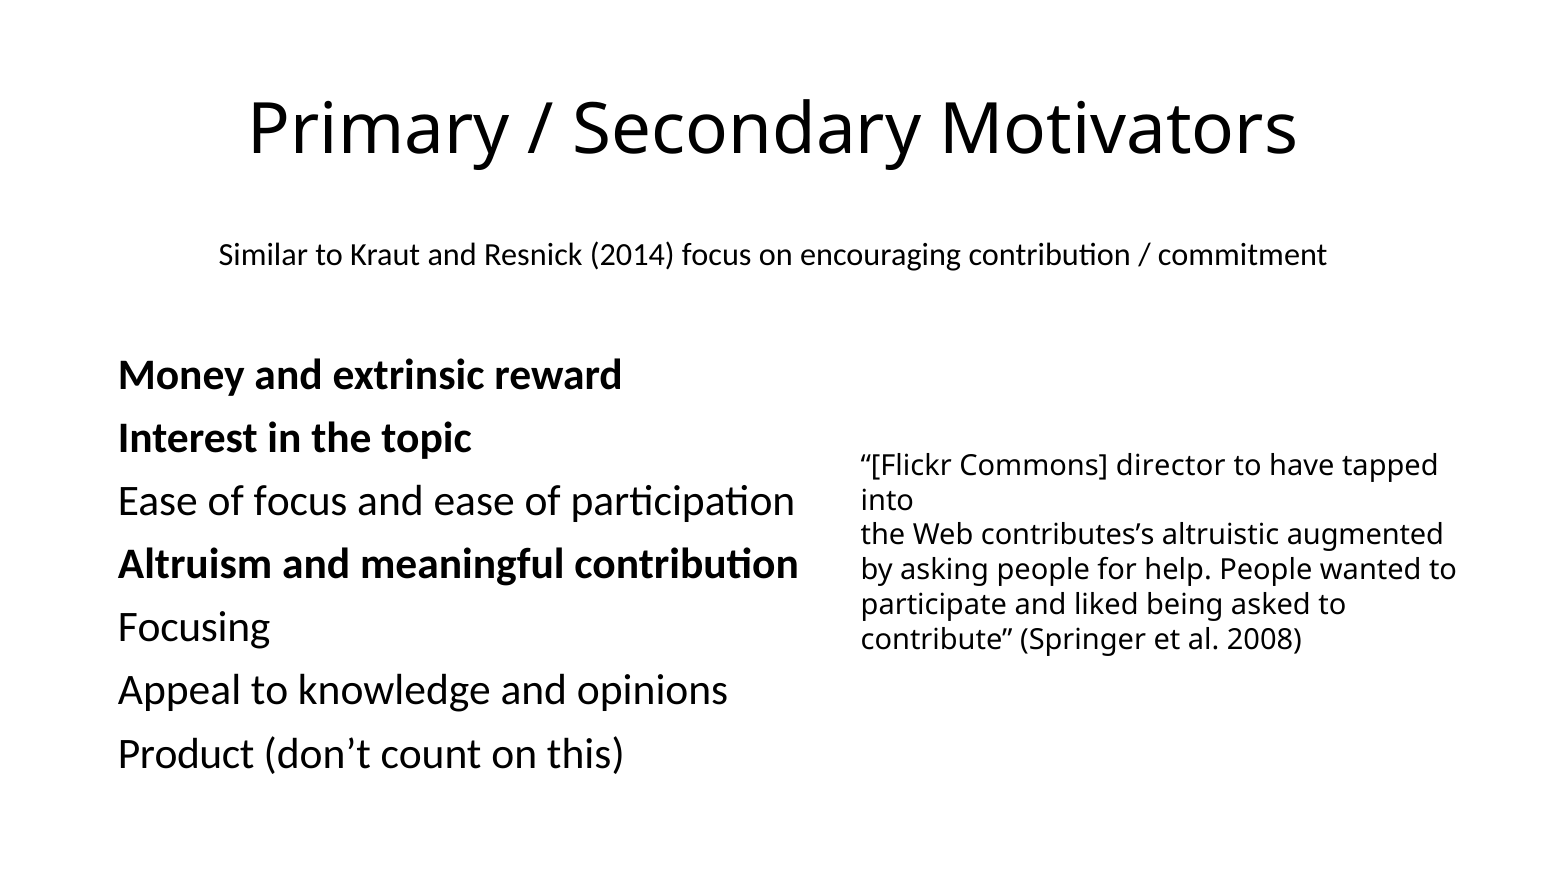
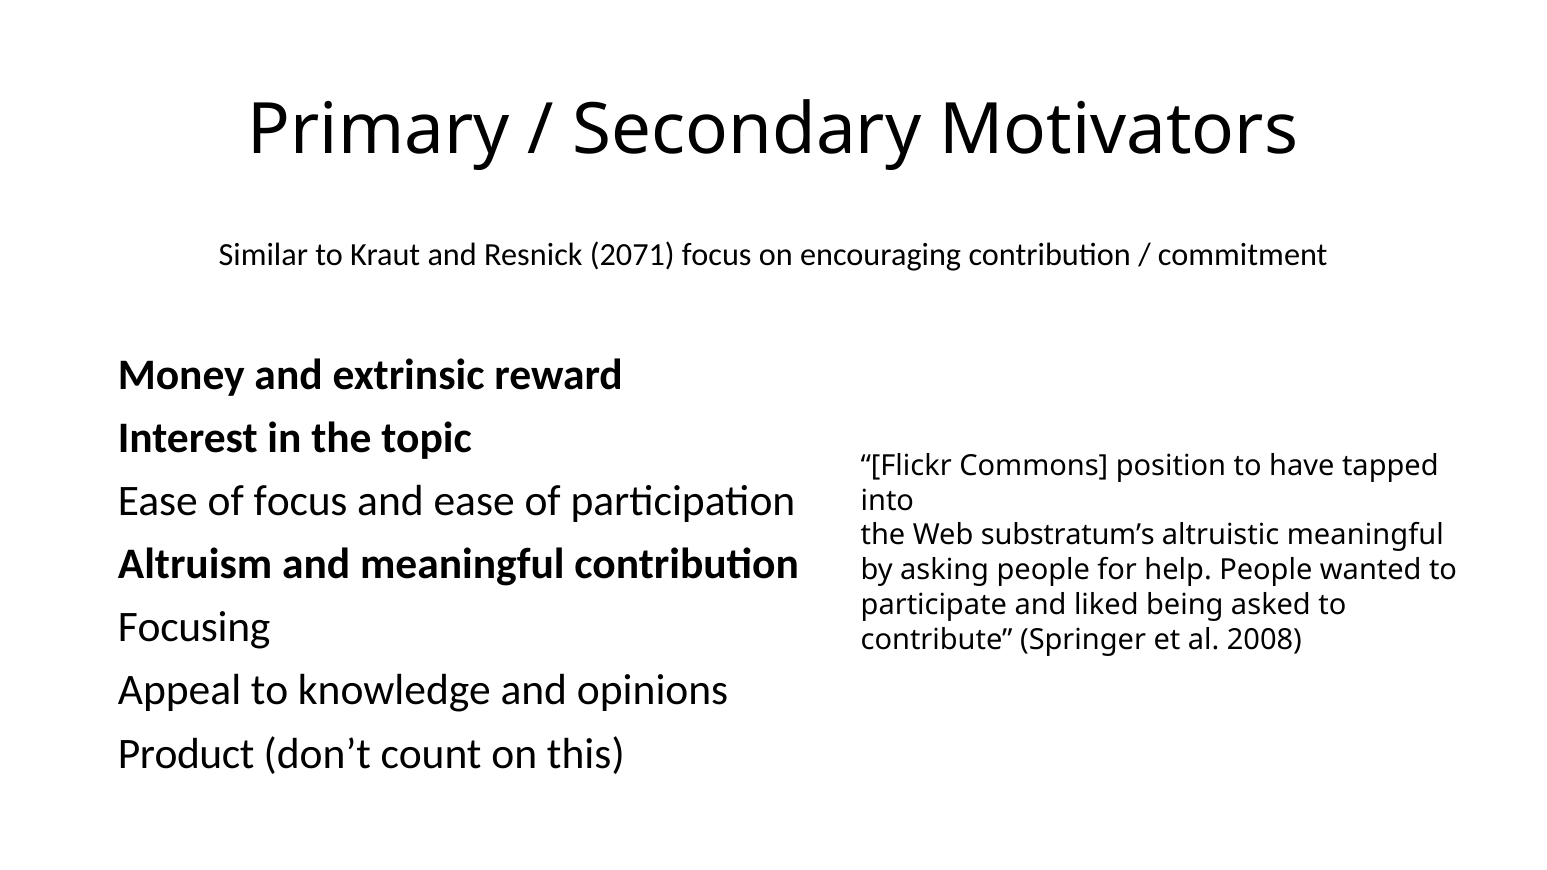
2014: 2014 -> 2071
director: director -> position
contributes’s: contributes’s -> substratum’s
altruistic augmented: augmented -> meaningful
